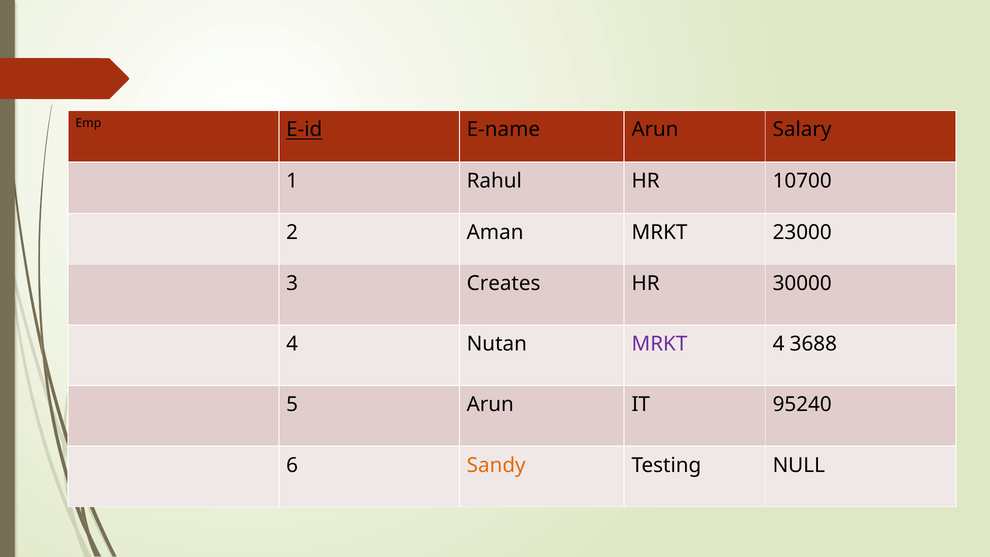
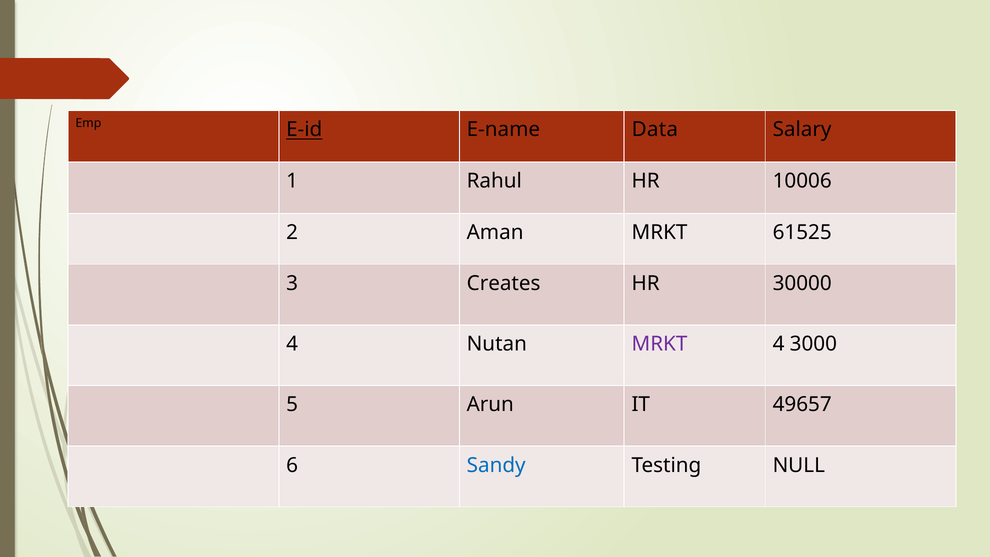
E-name Arun: Arun -> Data
10700: 10700 -> 10006
23000: 23000 -> 61525
3688: 3688 -> 3000
95240: 95240 -> 49657
Sandy colour: orange -> blue
